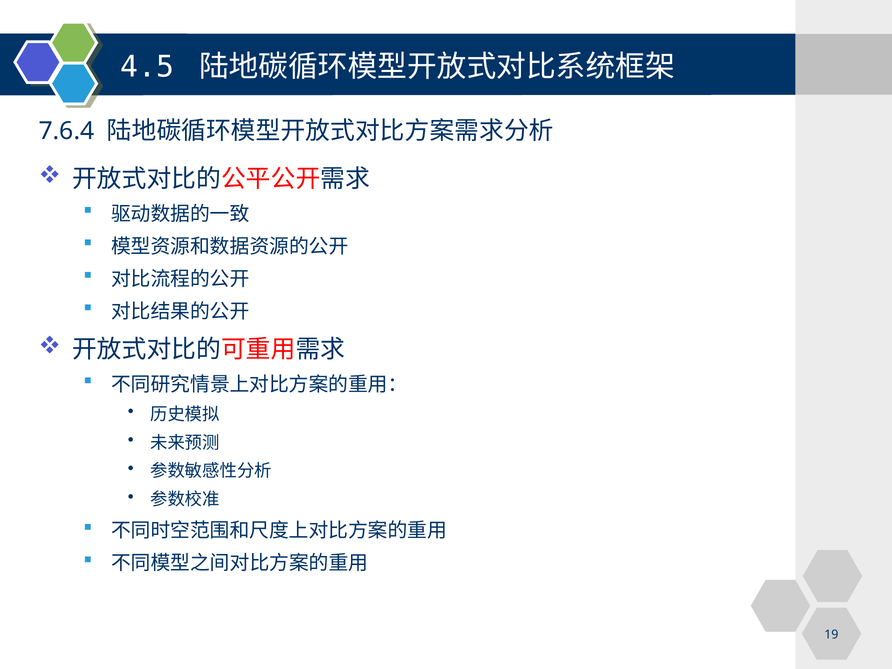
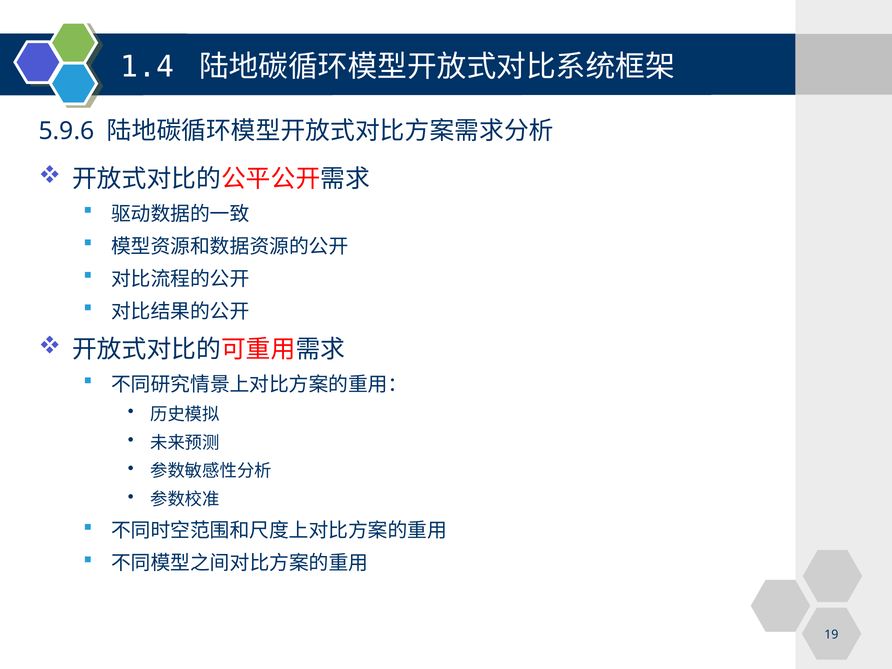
4.5: 4.5 -> 1.4
7.6.4: 7.6.4 -> 5.9.6
